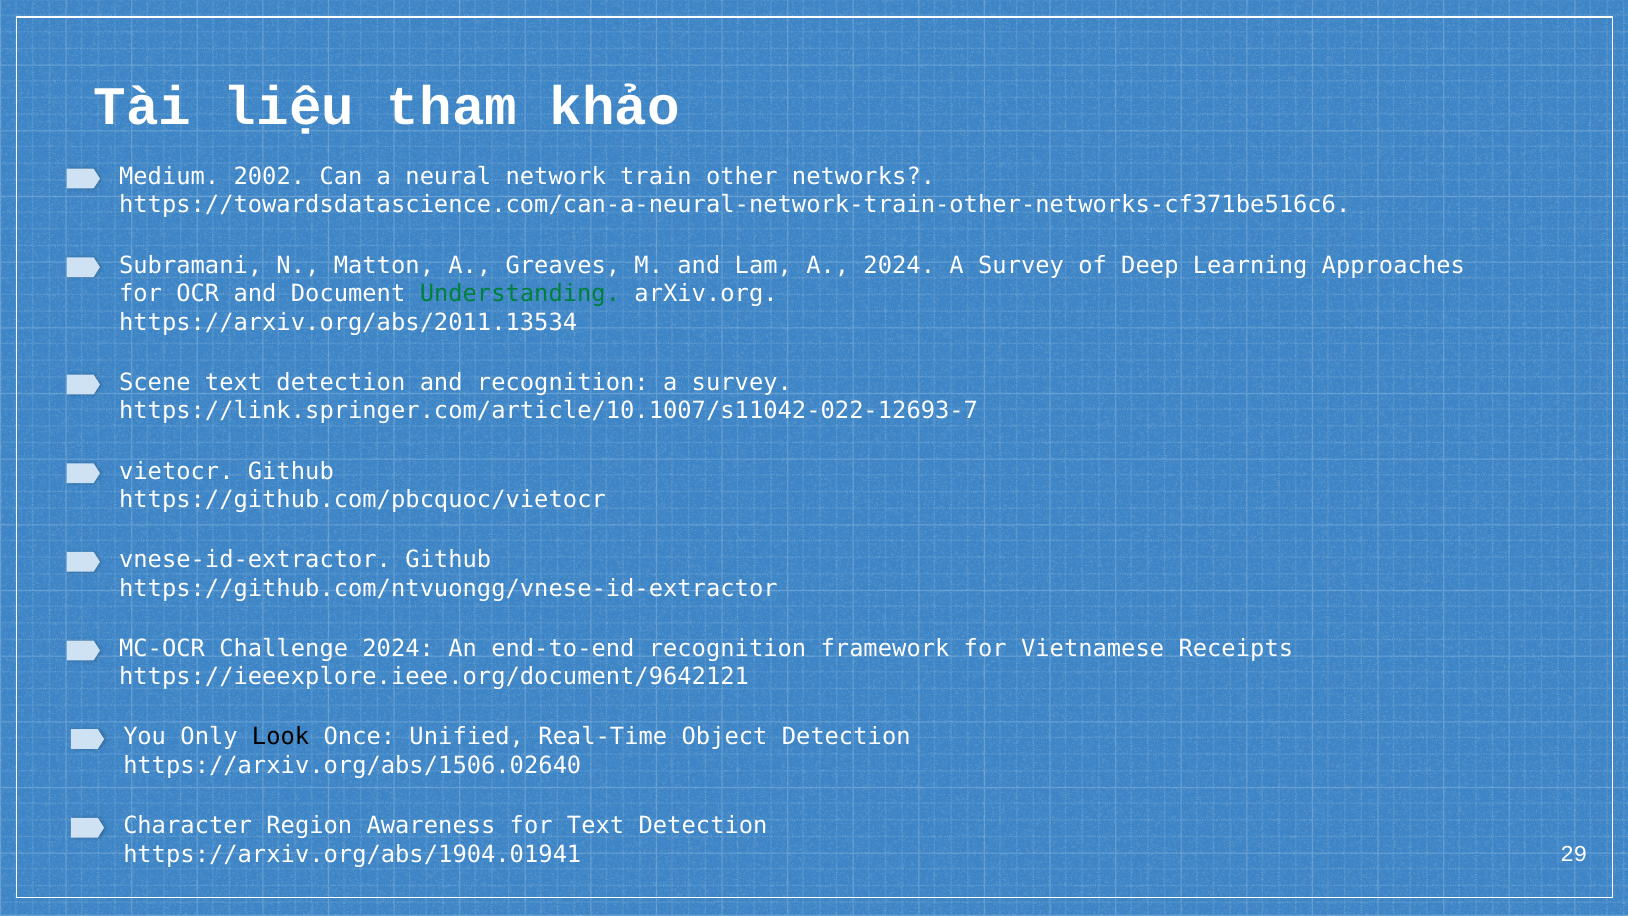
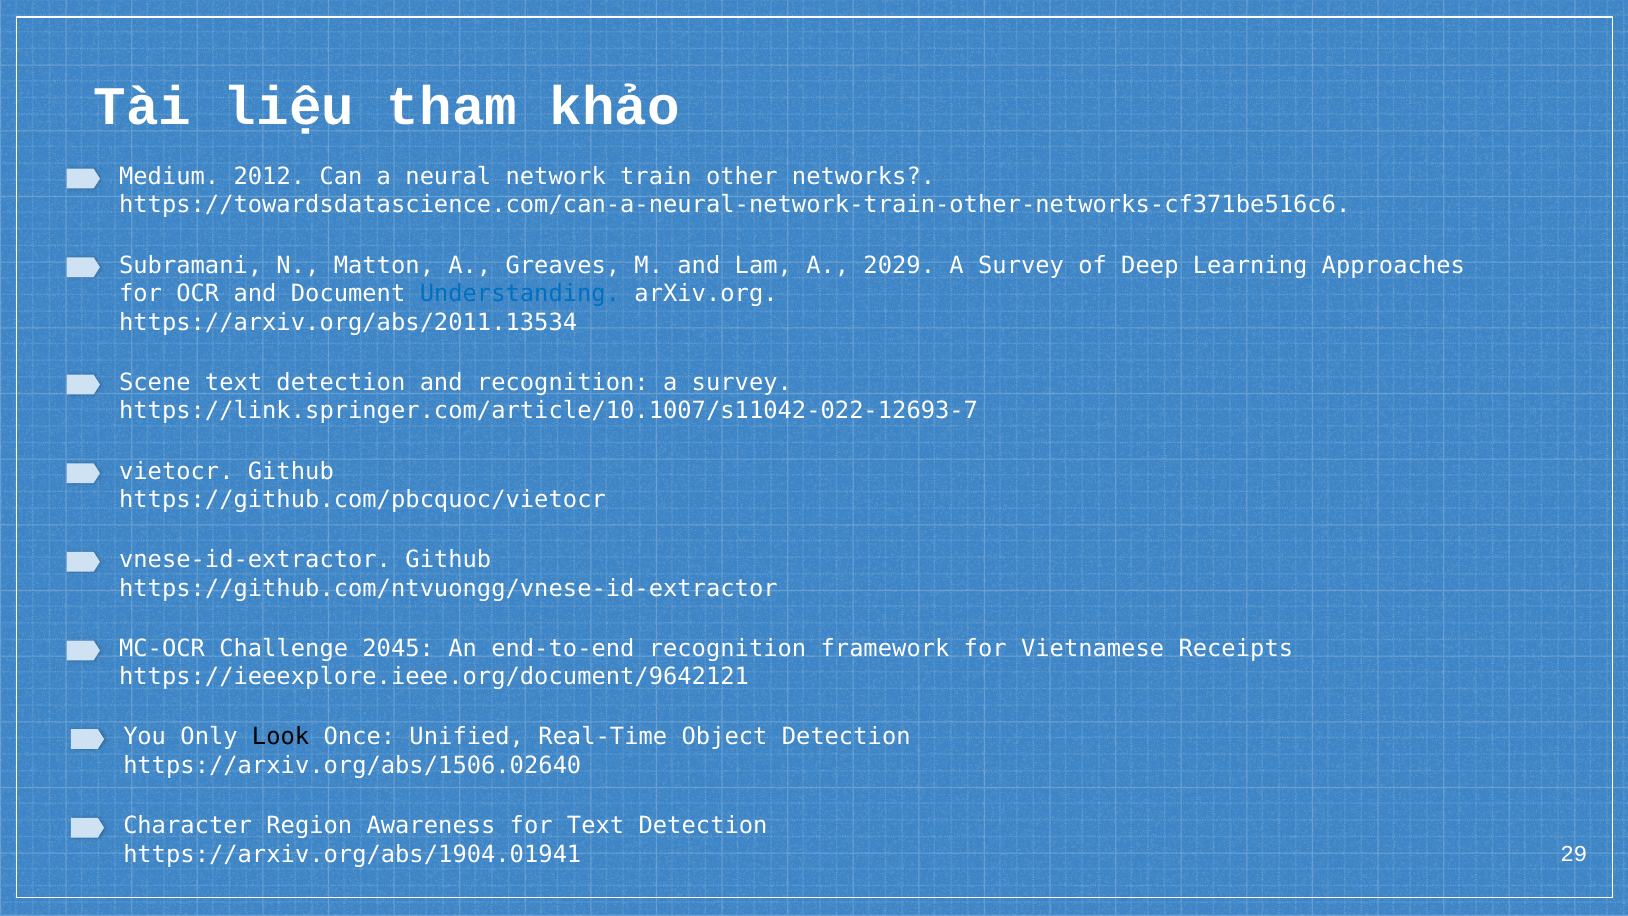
2002: 2002 -> 2012
A 2024: 2024 -> 2029
Understanding colour: green -> blue
Challenge 2024: 2024 -> 2045
